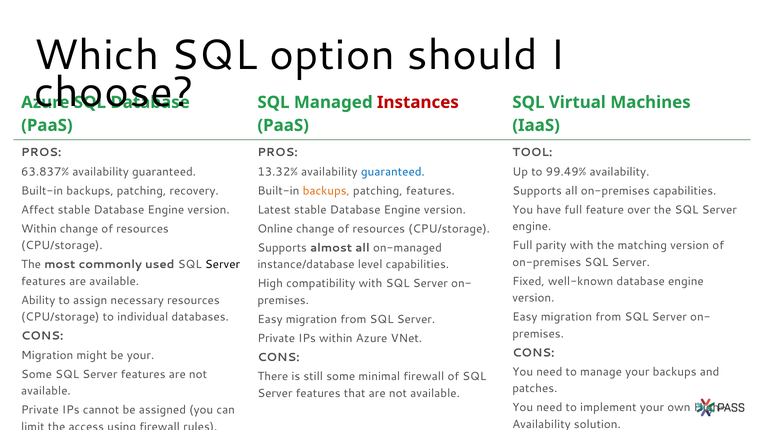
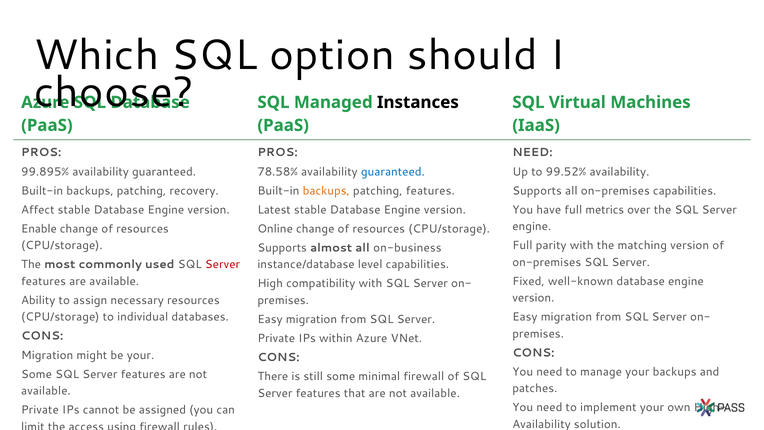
Instances colour: red -> black
TOOL at (532, 153): TOOL -> NEED
63.837%: 63.837% -> 99.895%
13.32%: 13.32% -> 78.58%
99.49%: 99.49% -> 99.52%
feature: feature -> metrics
Within at (39, 229): Within -> Enable
on-managed: on-managed -> on-business
Server at (223, 264) colour: black -> red
